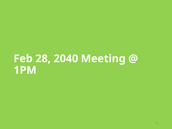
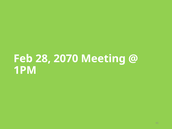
2040: 2040 -> 2070
